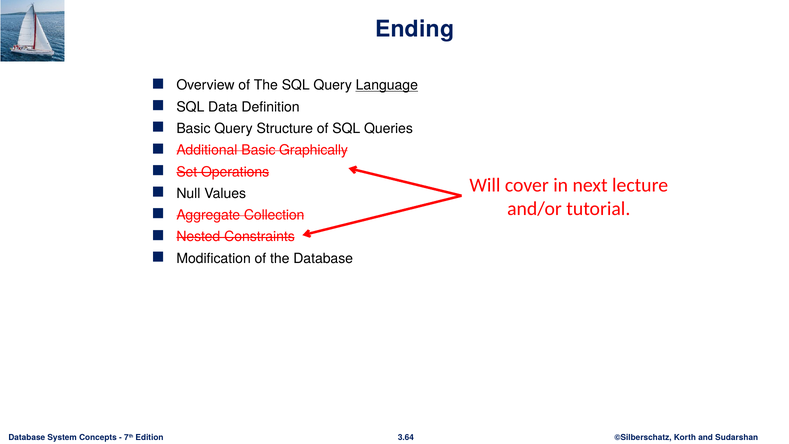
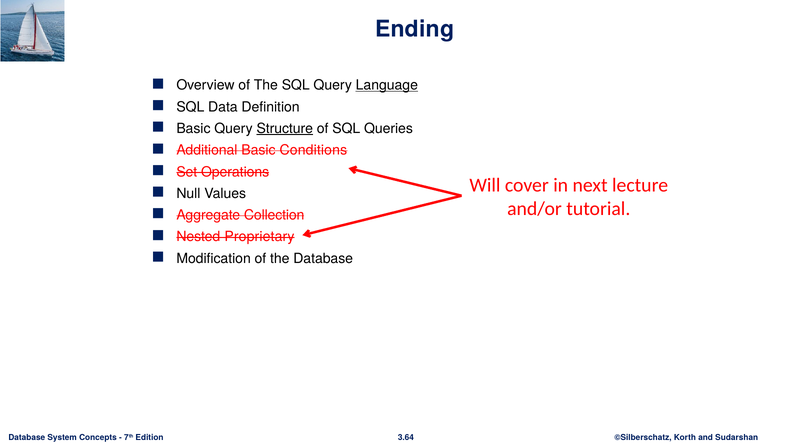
Structure underline: none -> present
Graphically: Graphically -> Conditions
Constraints: Constraints -> Proprietary
